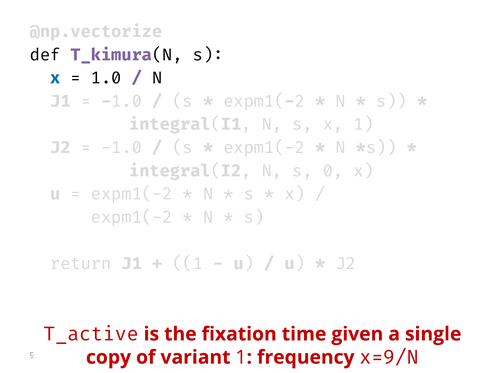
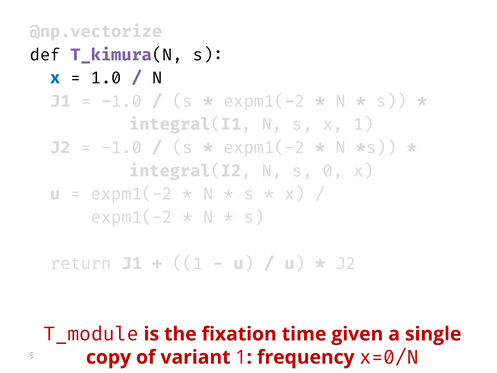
T_active: T_active -> T_module
x=9/N: x=9/N -> x=0/N
